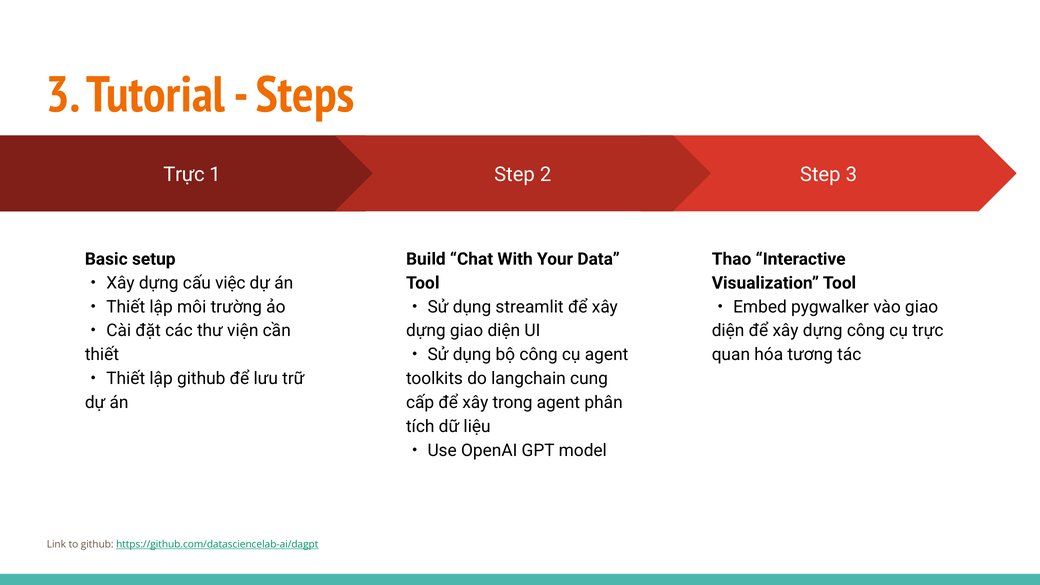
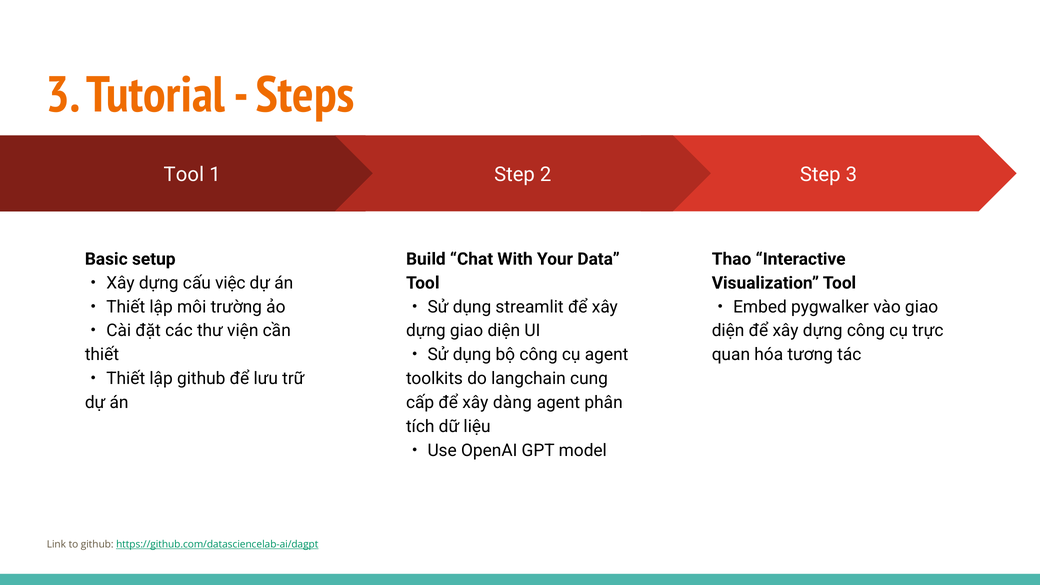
Trực at (184, 175): Trực -> Tool
trong: trong -> dàng
